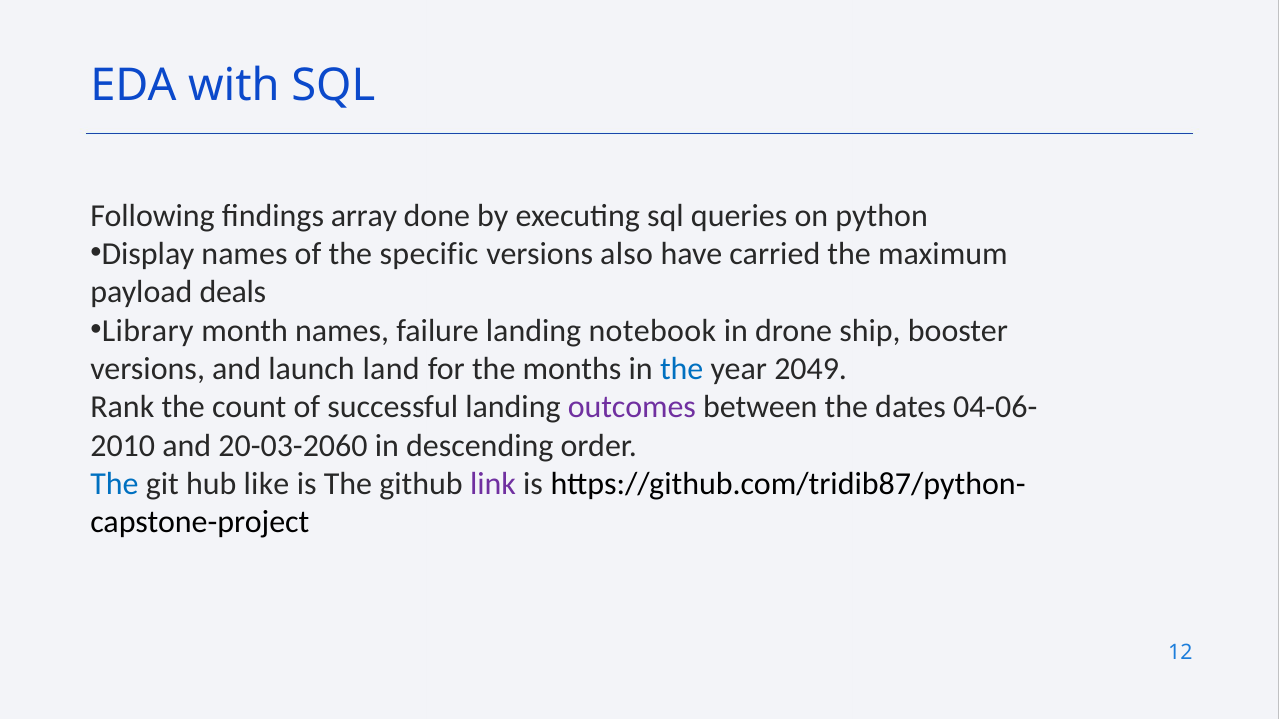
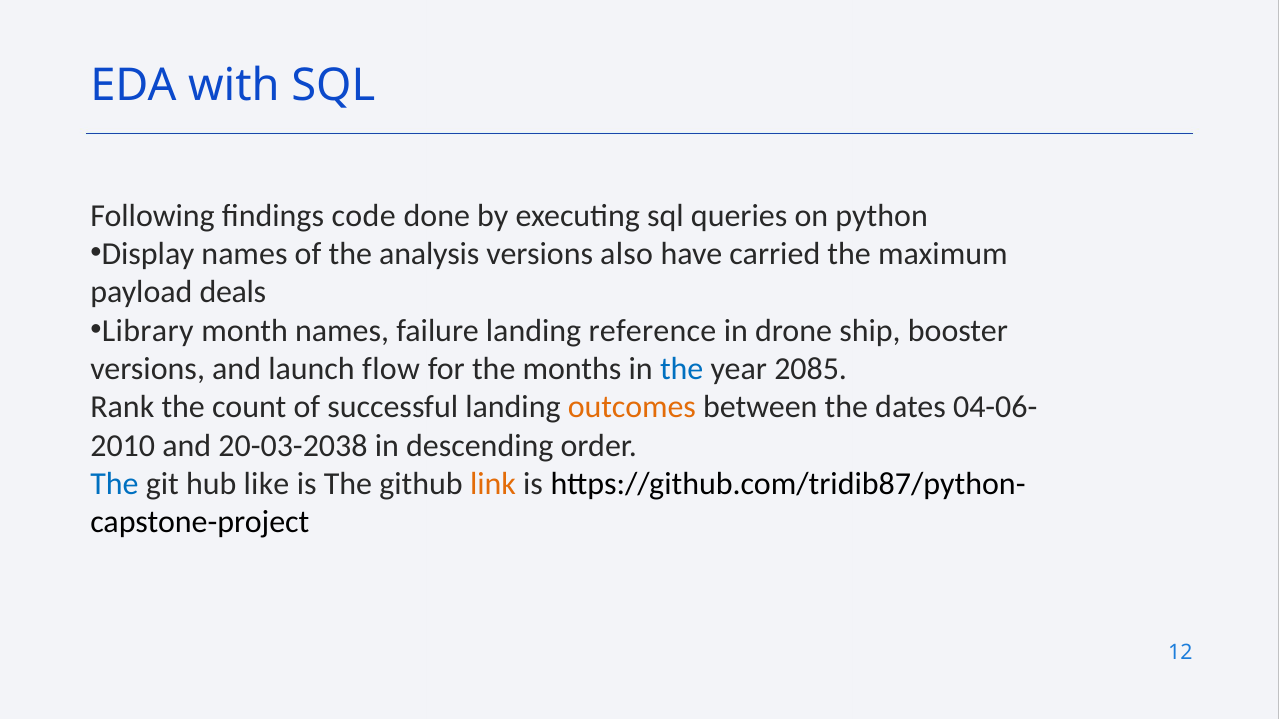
array: array -> code
specific: specific -> analysis
notebook: notebook -> reference
land: land -> flow
2049: 2049 -> 2085
outcomes colour: purple -> orange
20-03-2060: 20-03-2060 -> 20-03-2038
link colour: purple -> orange
